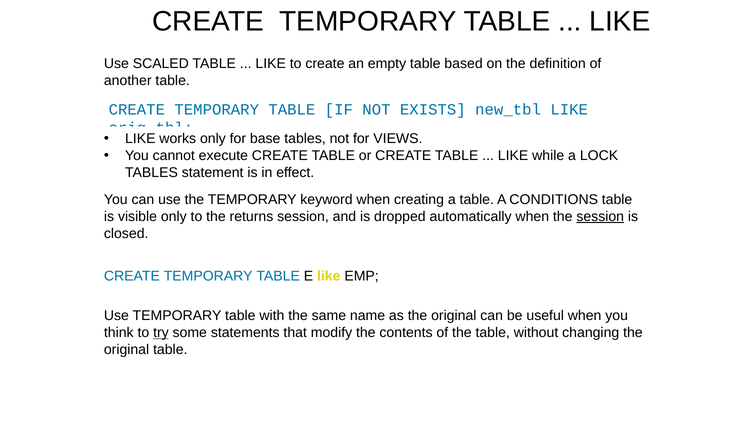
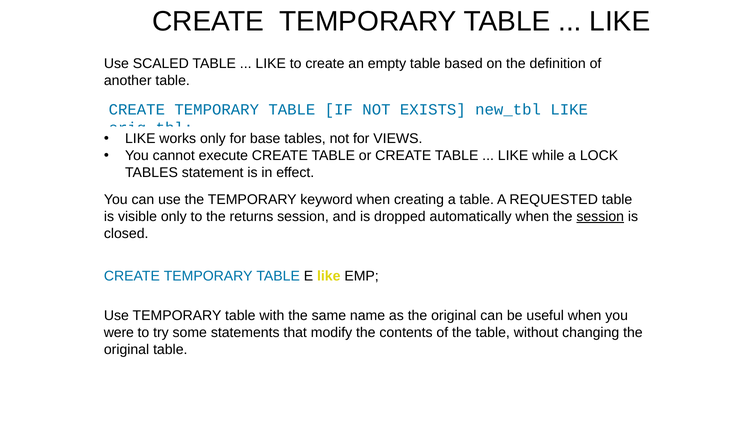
CONDITIONS: CONDITIONS -> REQUESTED
think: think -> were
try underline: present -> none
